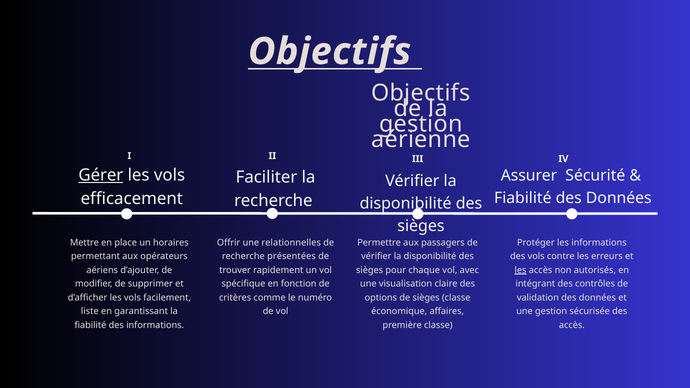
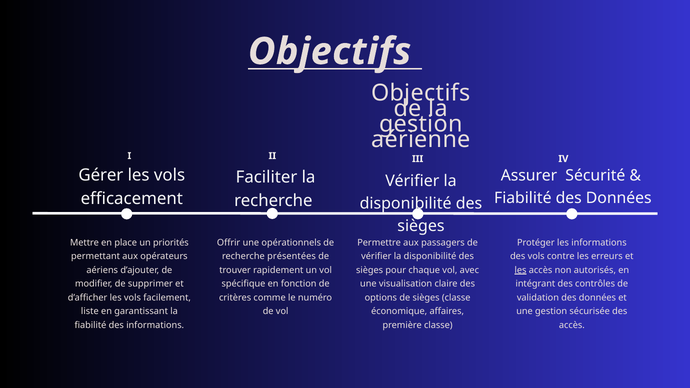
Gérer underline: present -> none
relationnelles: relationnelles -> opérationnels
horaires: horaires -> priorités
